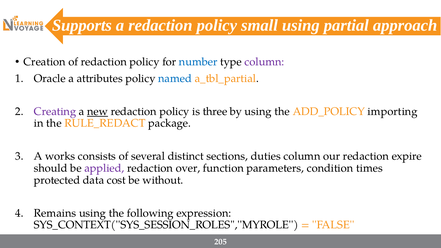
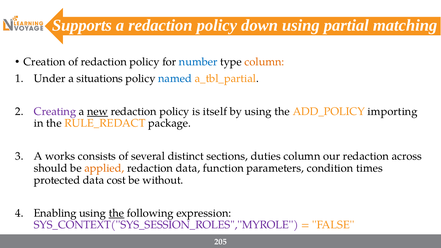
small: small -> down
approach: approach -> matching
column at (264, 62) colour: purple -> orange
Oracle: Oracle -> Under
attributes: attributes -> situations
three: three -> itself
expire: expire -> across
applied colour: purple -> orange
redaction over: over -> data
Remains: Remains -> Enabling
the at (116, 213) underline: none -> present
SYS_CONTEXT(''SYS_SESSION_ROLES'',''MYROLE colour: black -> purple
